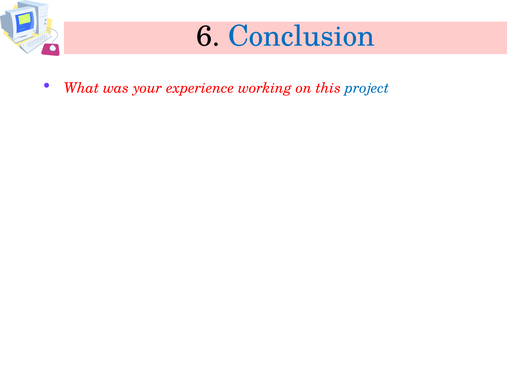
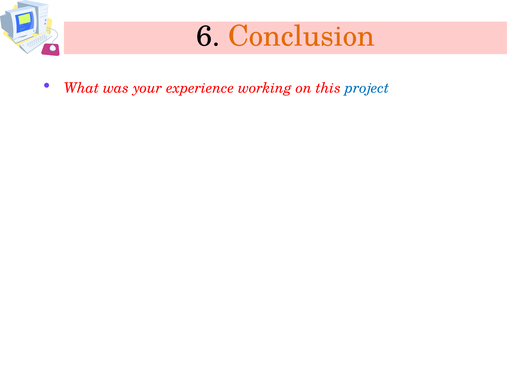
Conclusion colour: blue -> orange
